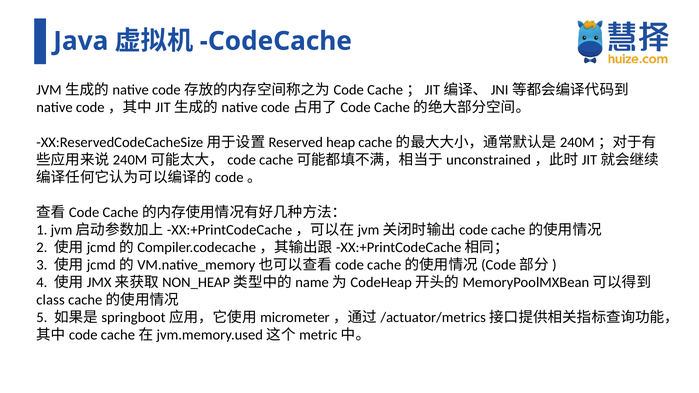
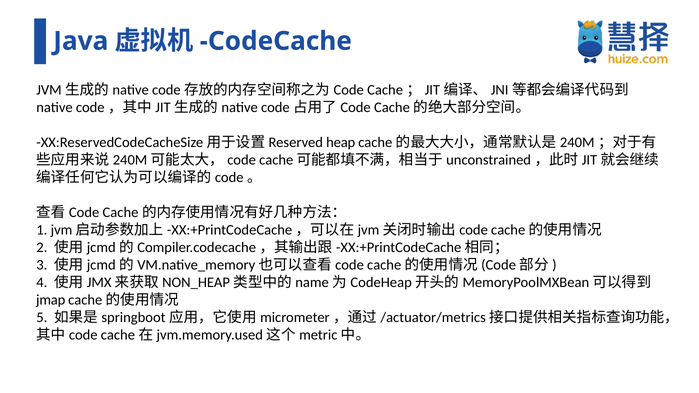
class: class -> jmap
